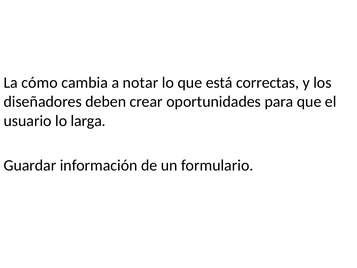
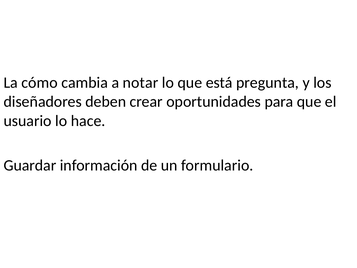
correctas: correctas -> pregunta
larga: larga -> hace
